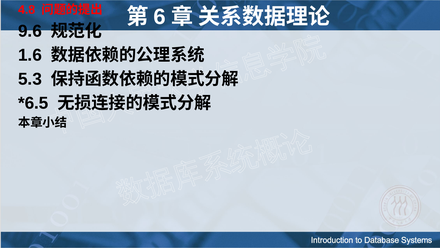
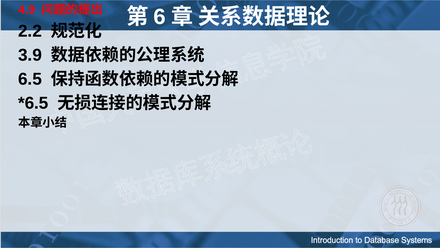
4.8: 4.8 -> 4.9
9.6: 9.6 -> 2.2
1.6: 1.6 -> 3.9
5.3: 5.3 -> 6.5
